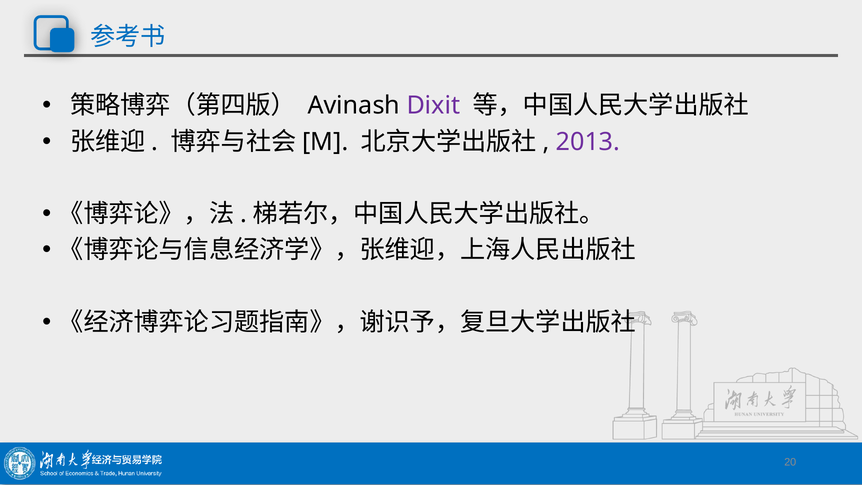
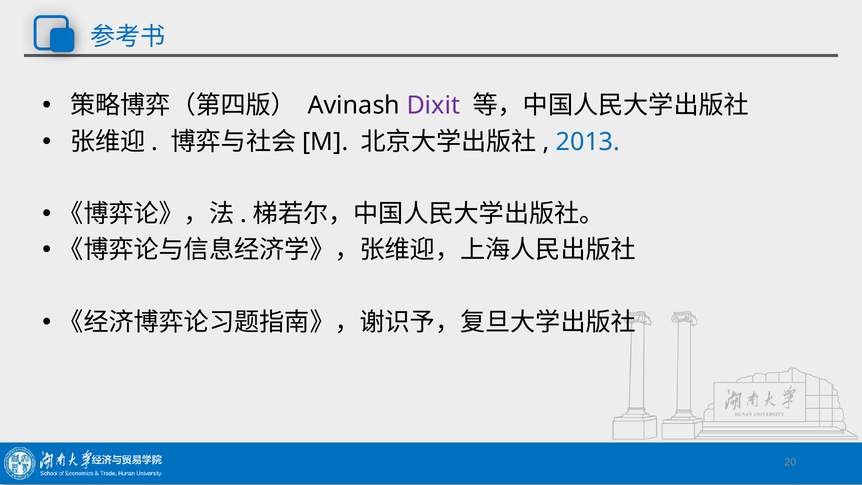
2013 colour: purple -> blue
